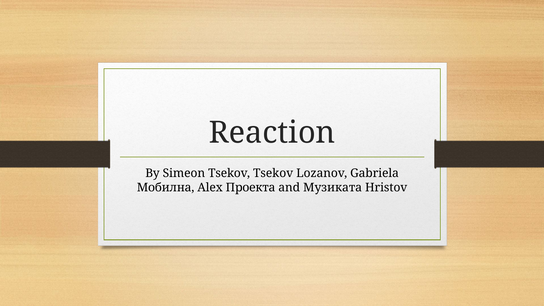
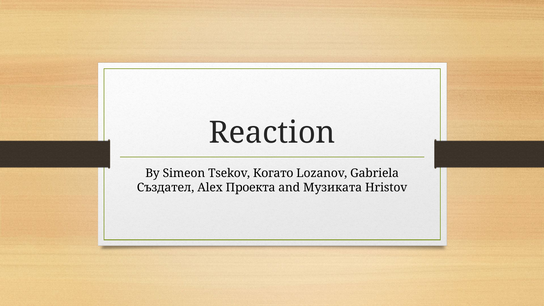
Tsekov Tsekov: Tsekov -> Когато
Мобилна: Мобилна -> Създател
